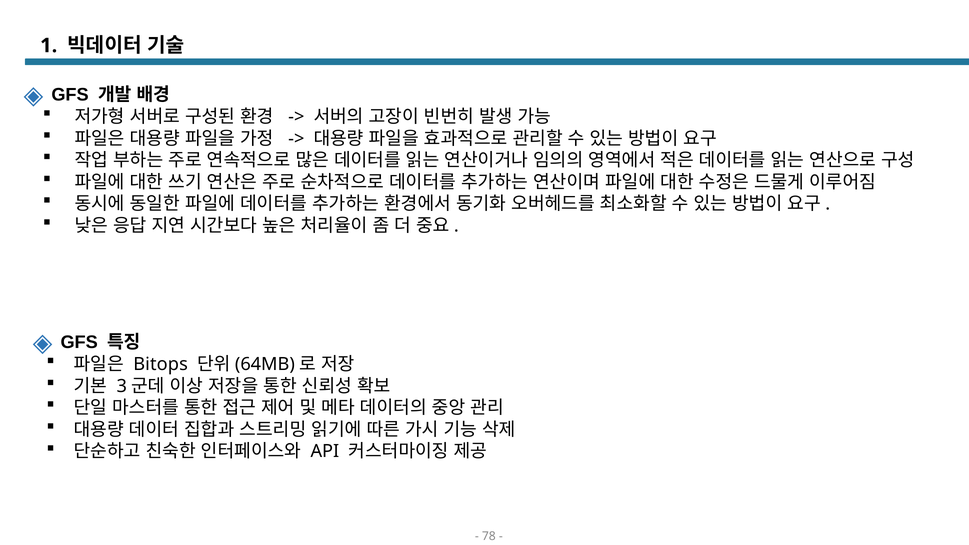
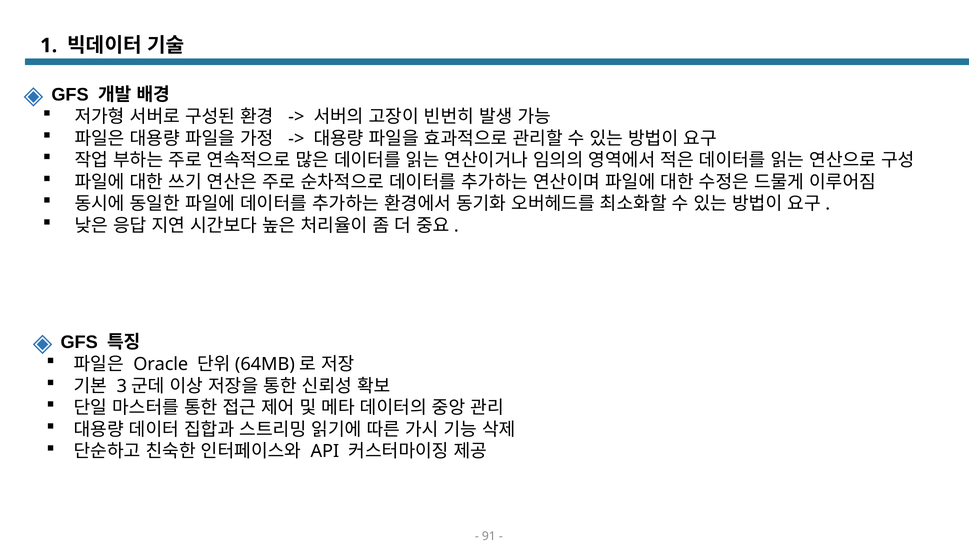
Bitops: Bitops -> Oracle
78: 78 -> 91
